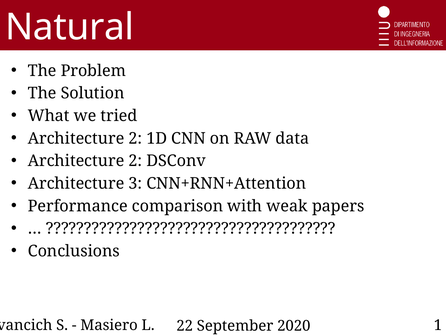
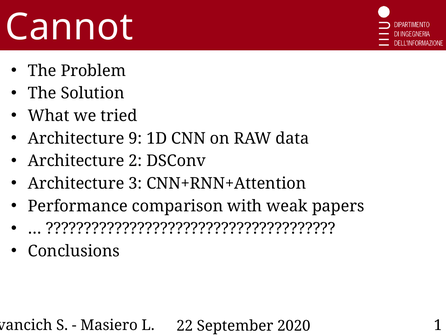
Natural: Natural -> Cannot
2 at (135, 138): 2 -> 9
